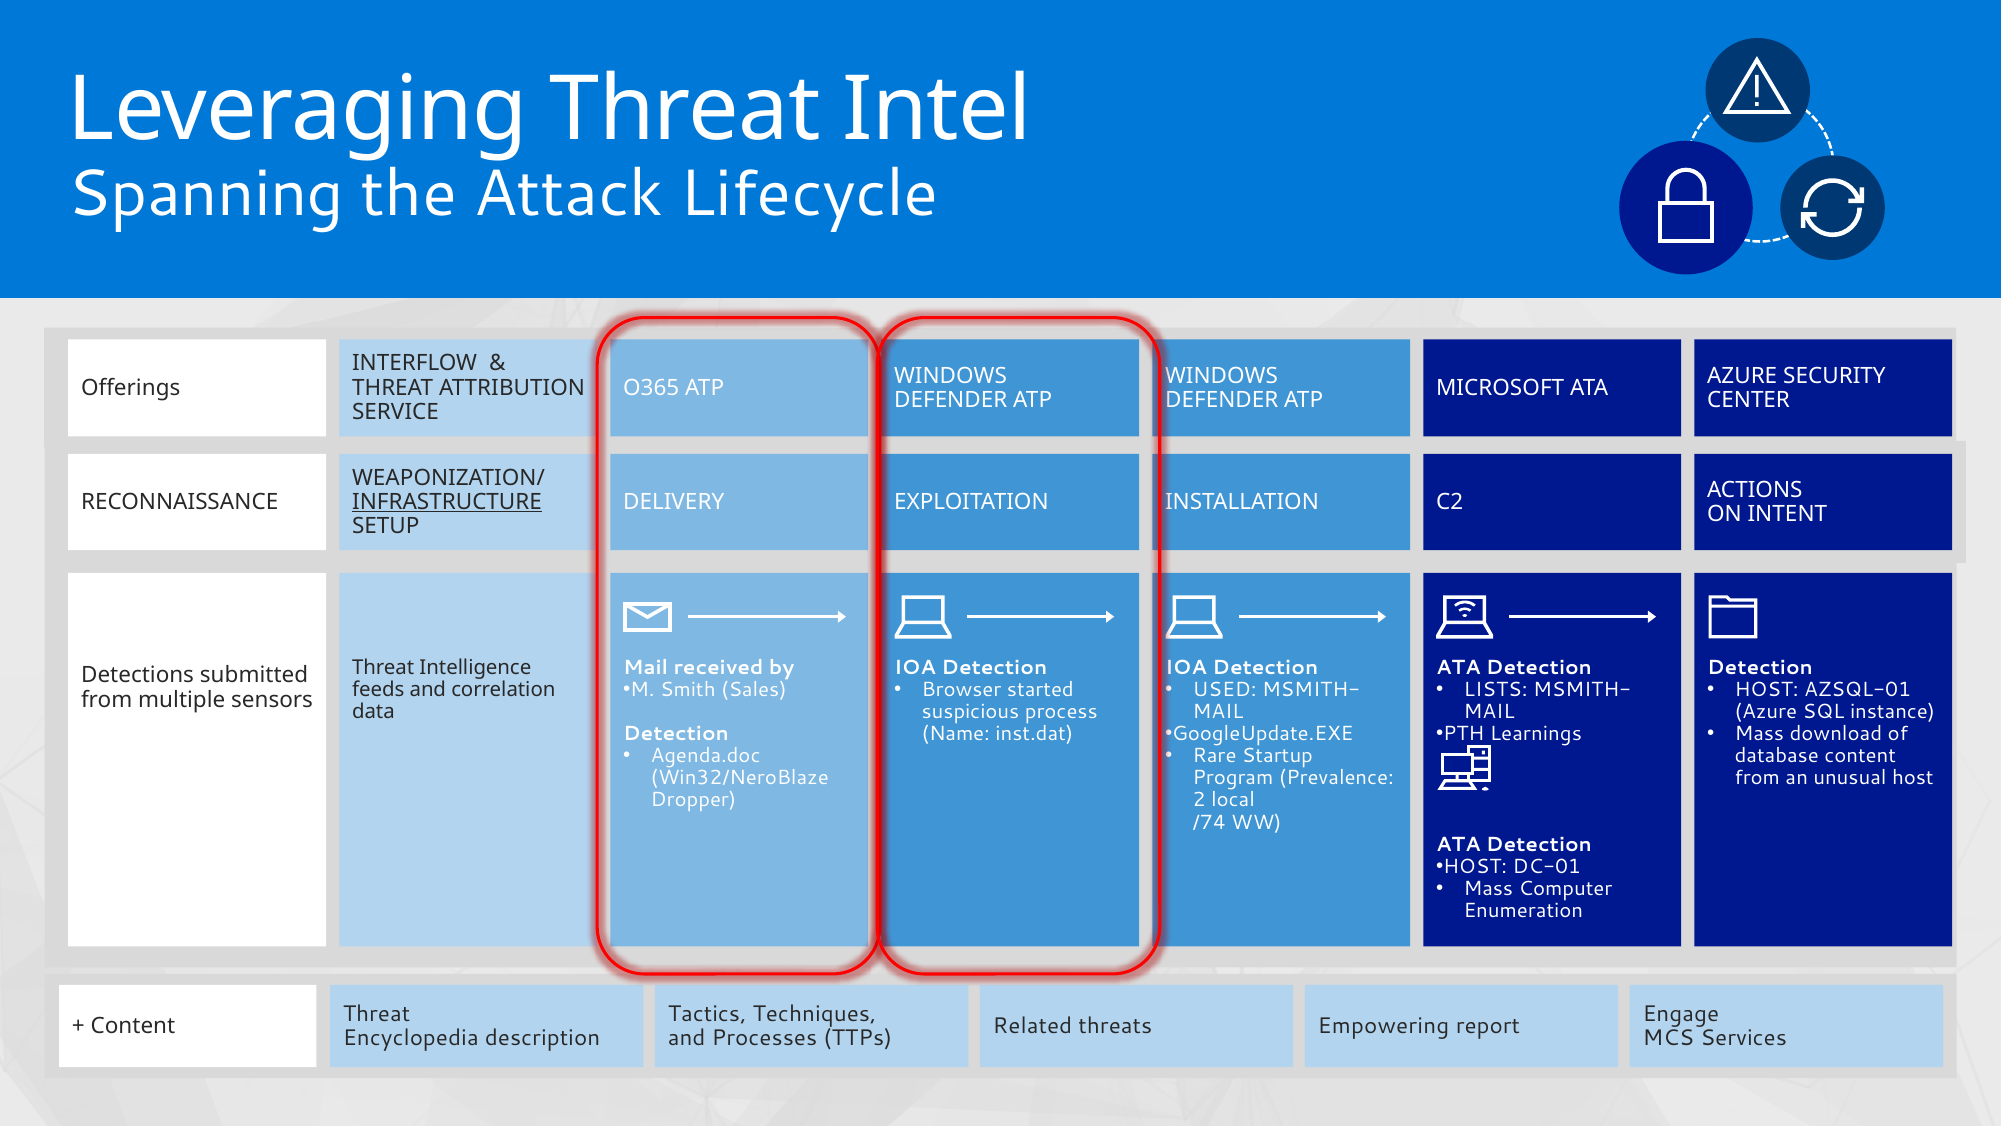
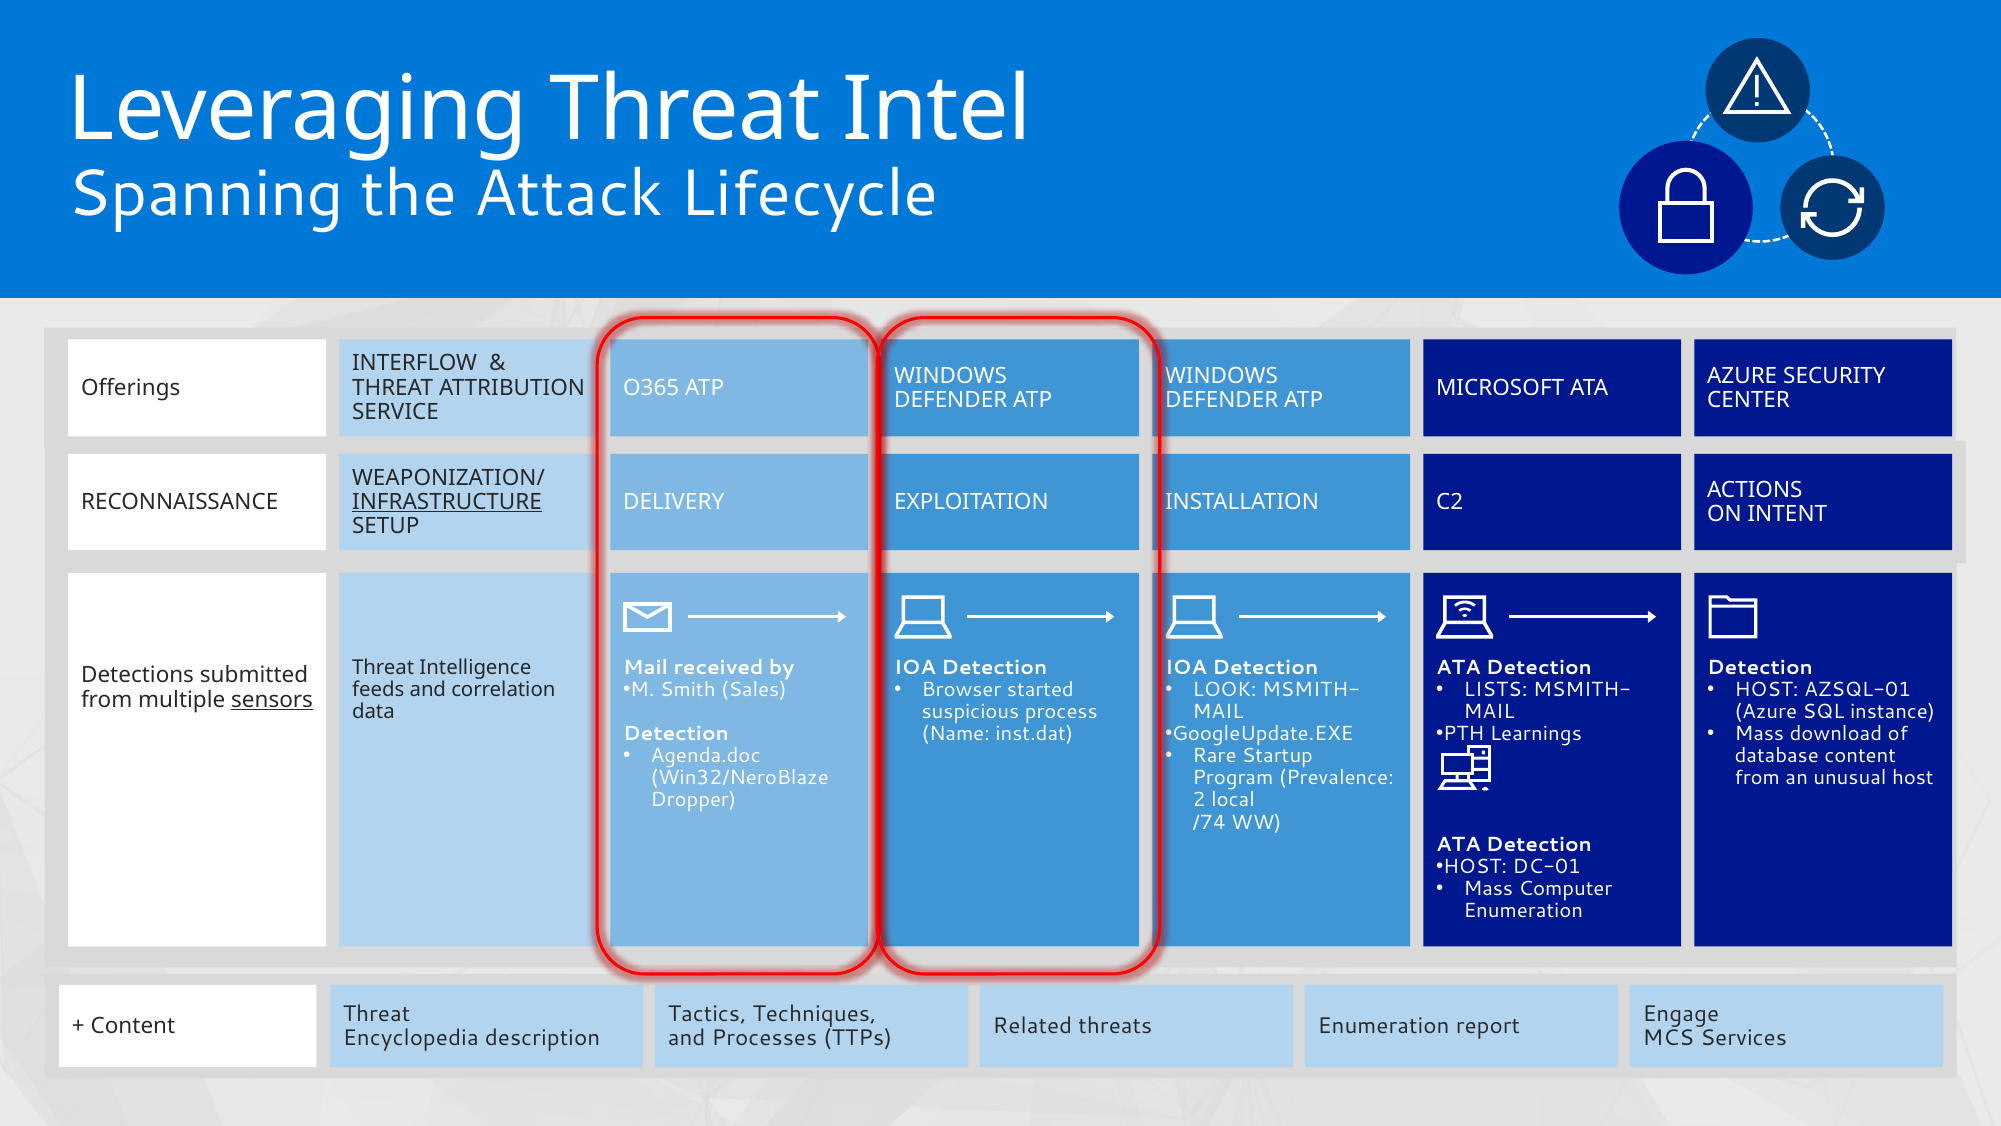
USED: USED -> LOOK
sensors underline: none -> present
threats Empowering: Empowering -> Enumeration
